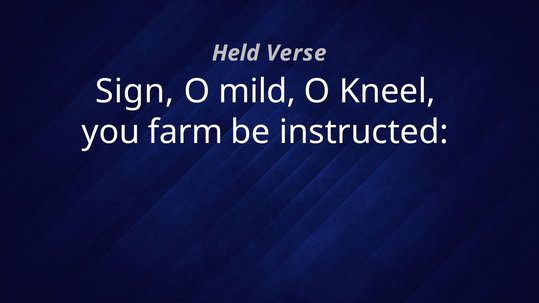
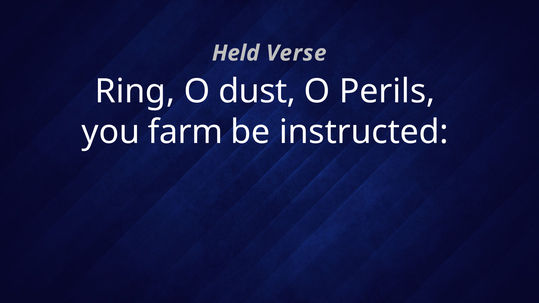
Sign: Sign -> Ring
mild: mild -> dust
Kneel: Kneel -> Perils
